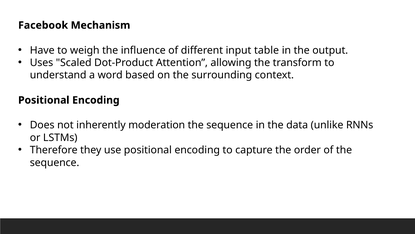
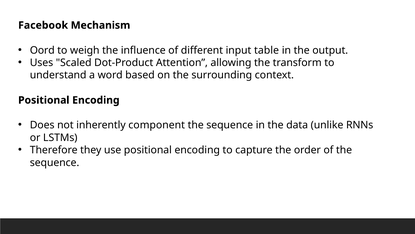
Have: Have -> Oord
moderation: moderation -> component
